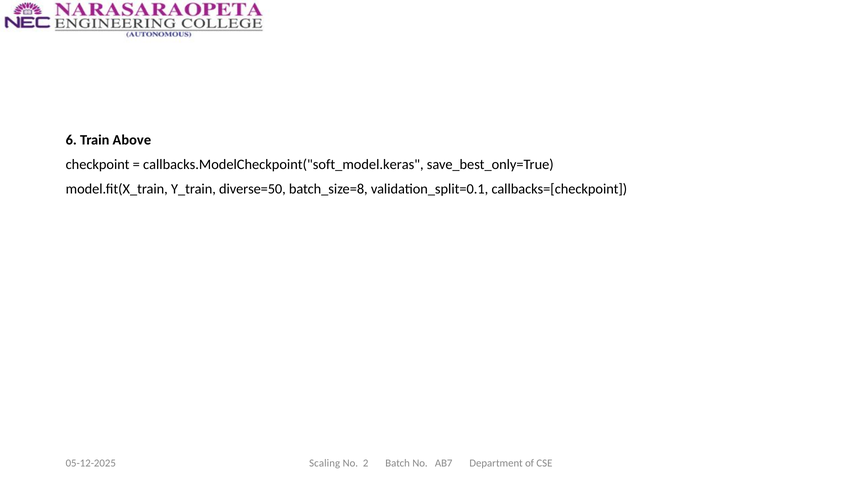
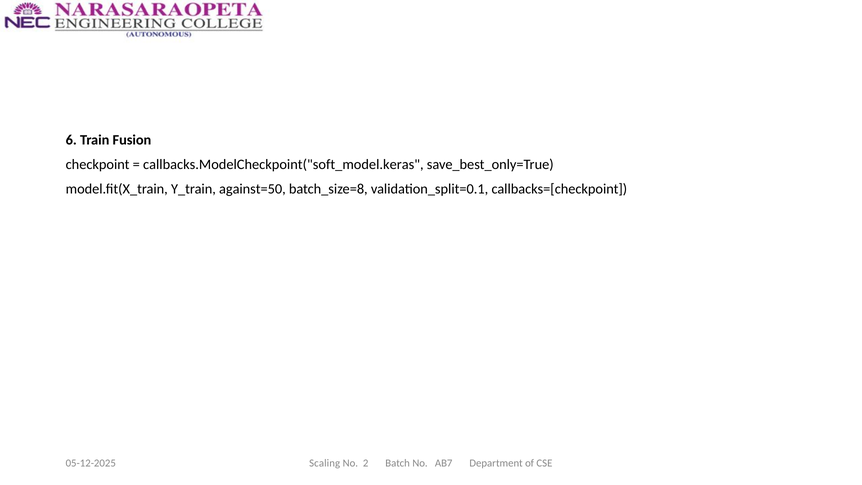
Above: Above -> Fusion
diverse=50: diverse=50 -> against=50
